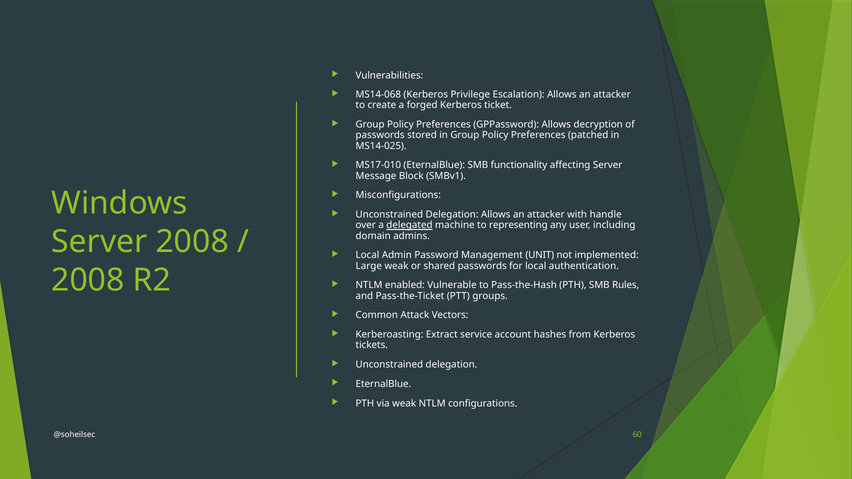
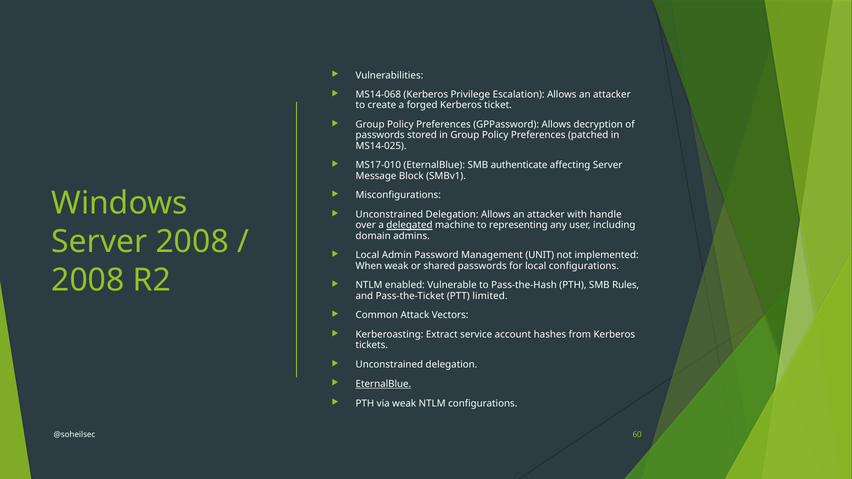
functionality: functionality -> authenticate
Large: Large -> When
local authentication: authentication -> configurations
groups: groups -> limited
EternalBlue at (383, 384) underline: none -> present
